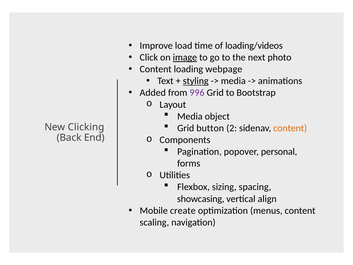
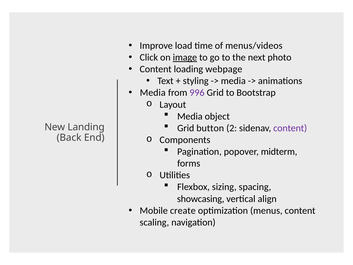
loading/videos: loading/videos -> menus/videos
styling underline: present -> none
Added at (153, 93): Added -> Media
content at (290, 128) colour: orange -> purple
Clicking: Clicking -> Landing
personal: personal -> midterm
